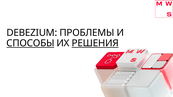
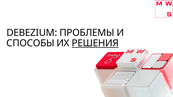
СПОСОБЫ underline: present -> none
